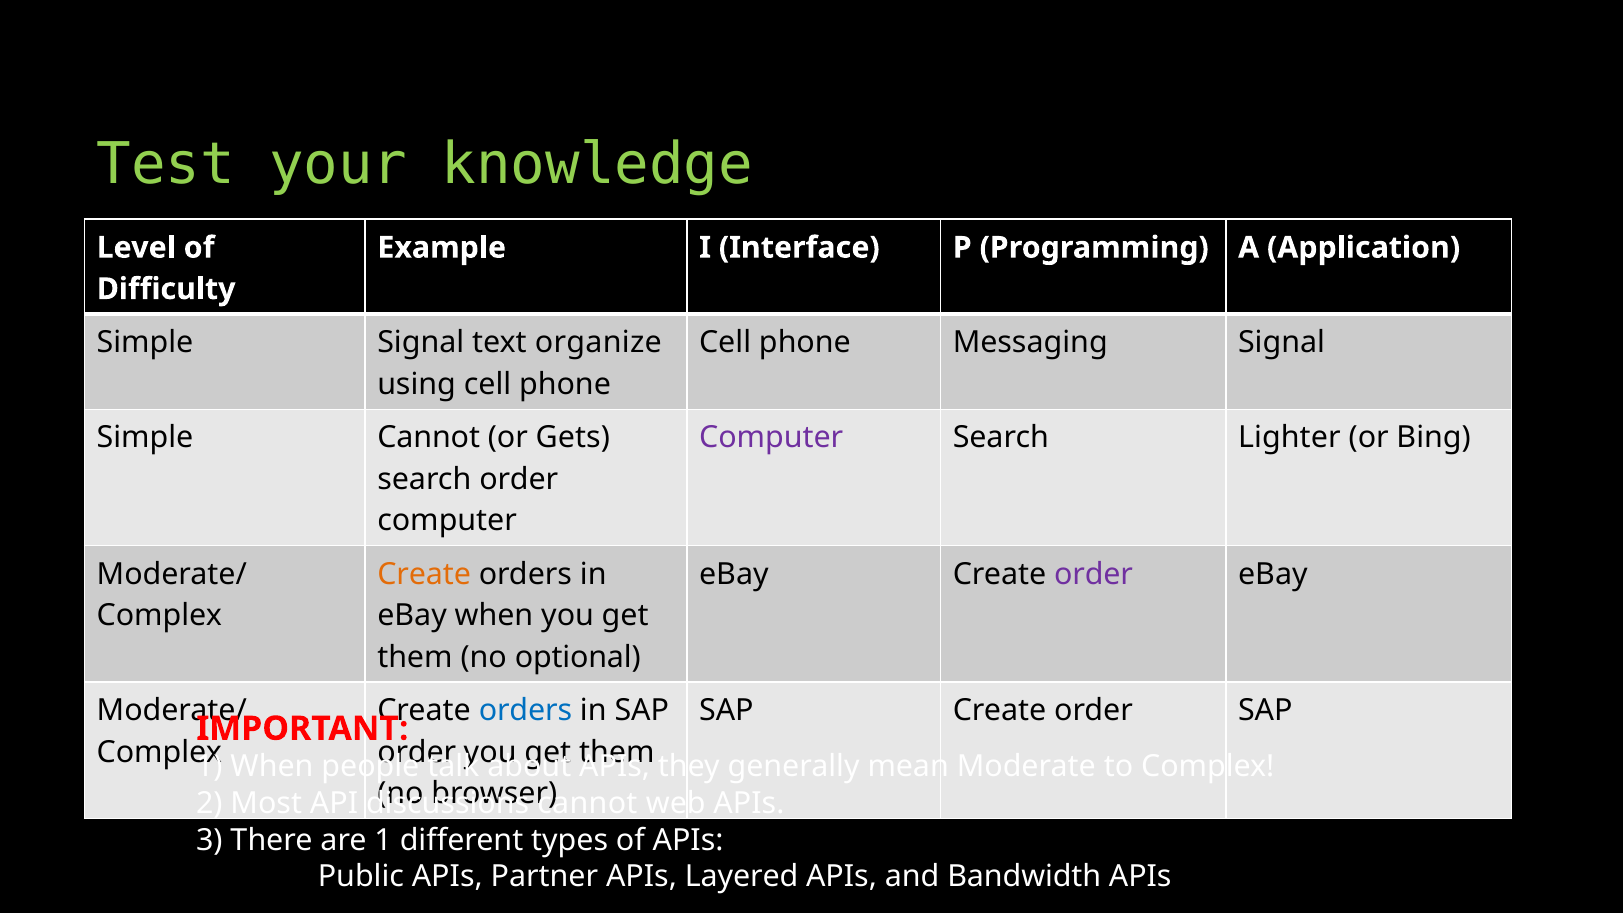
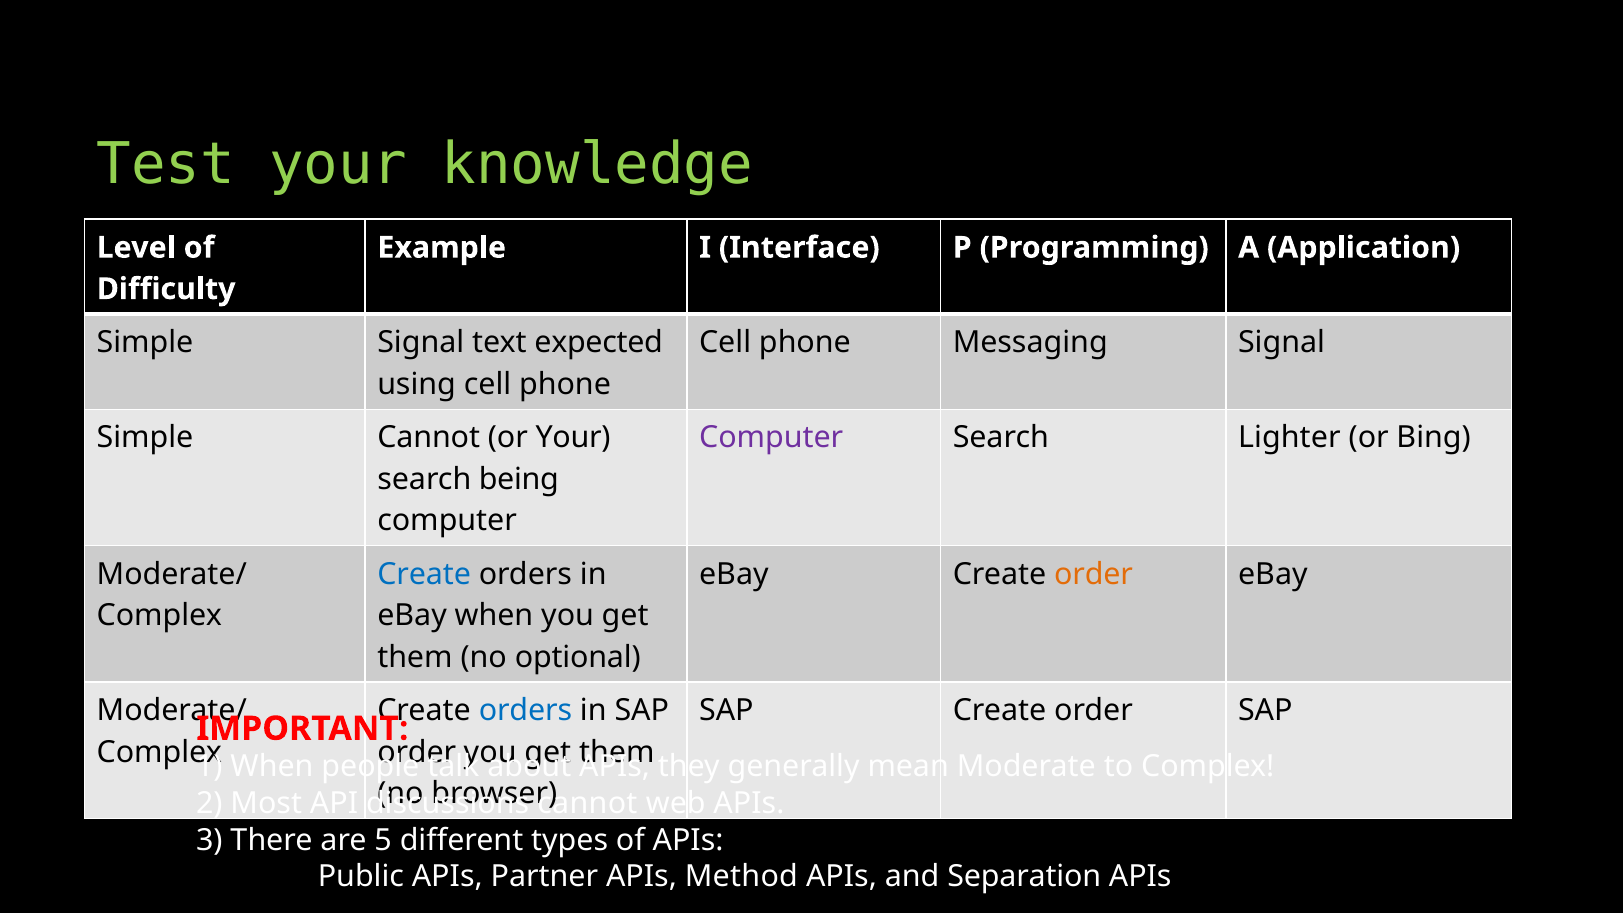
organize: organize -> expected
or Gets: Gets -> Your
search order: order -> being
Create at (424, 574) colour: orange -> blue
order at (1094, 574) colour: purple -> orange
are 1: 1 -> 5
Layered: Layered -> Method
Bandwidth: Bandwidth -> Separation
